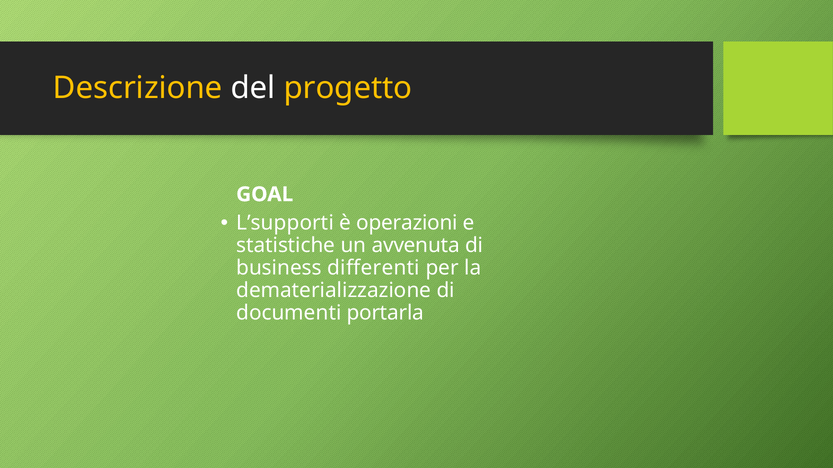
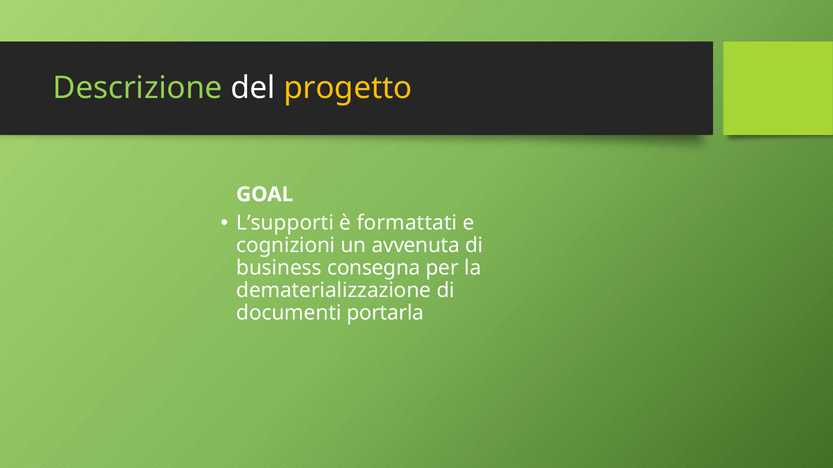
Descrizione colour: yellow -> light green
operazioni: operazioni -> formattati
statistiche: statistiche -> cognizioni
differenti: differenti -> consegna
